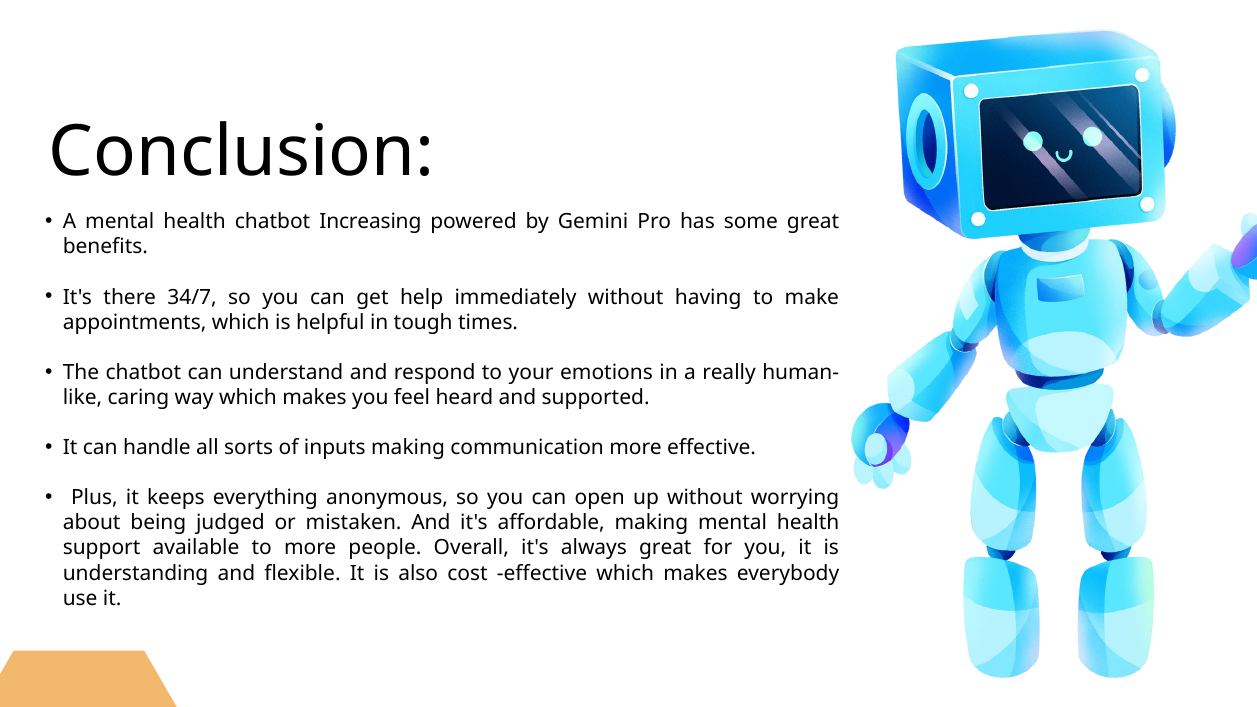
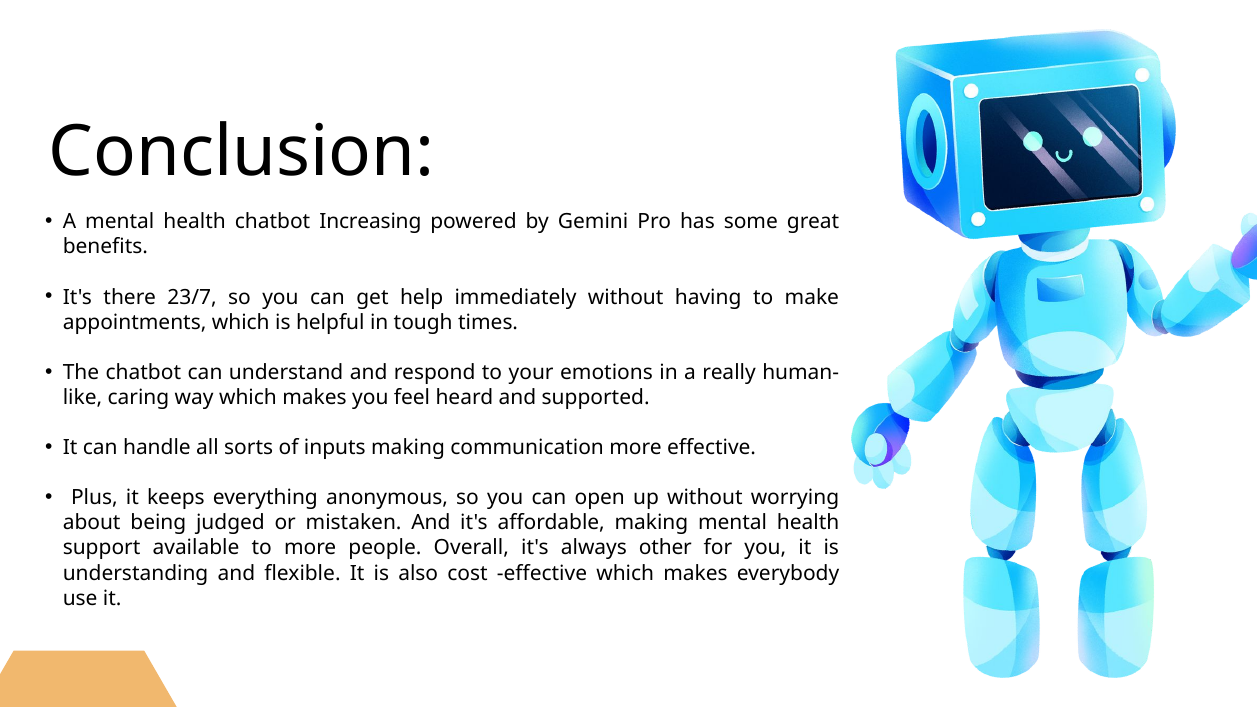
34/7: 34/7 -> 23/7
always great: great -> other
